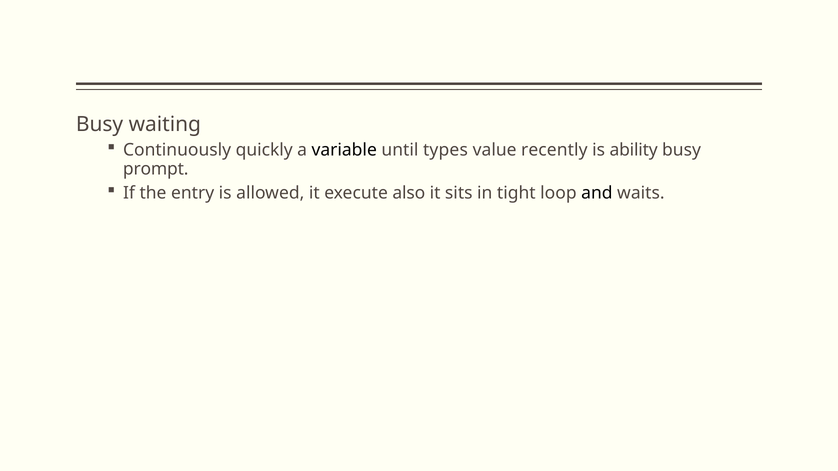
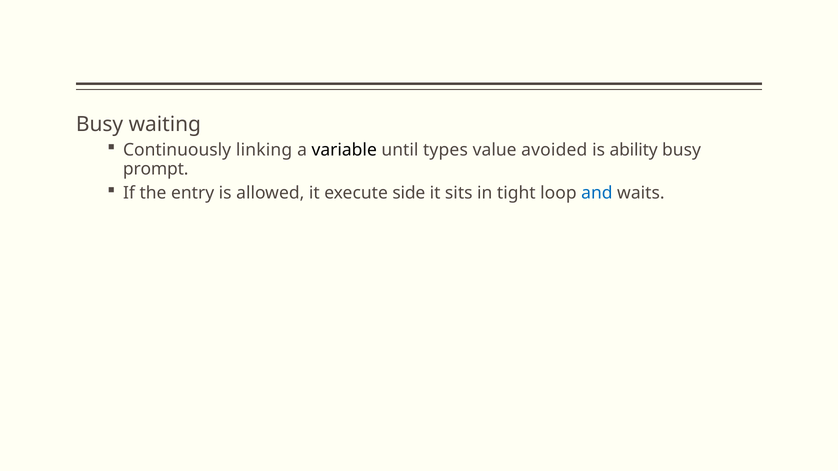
quickly: quickly -> linking
recently: recently -> avoided
also: also -> side
and colour: black -> blue
